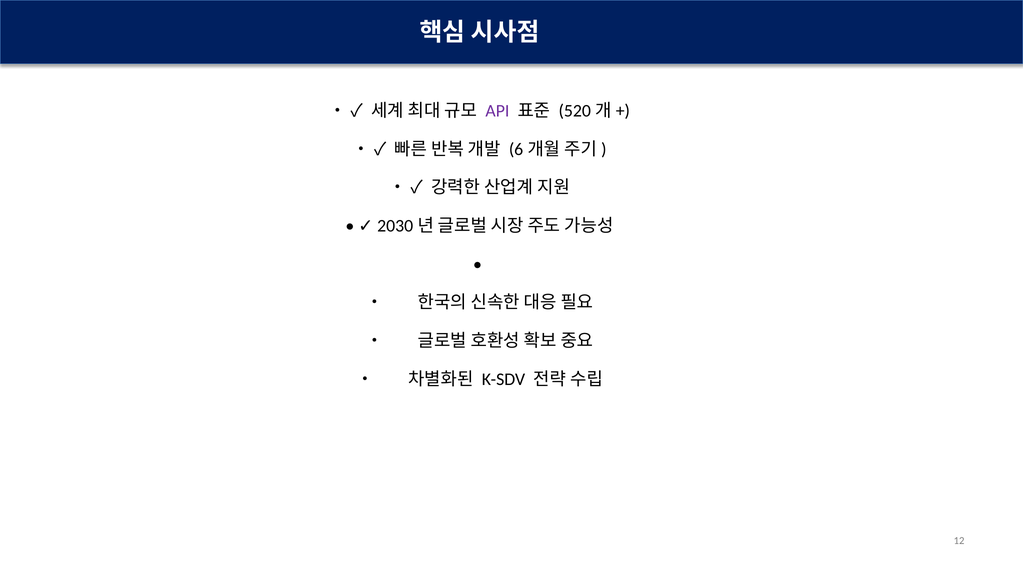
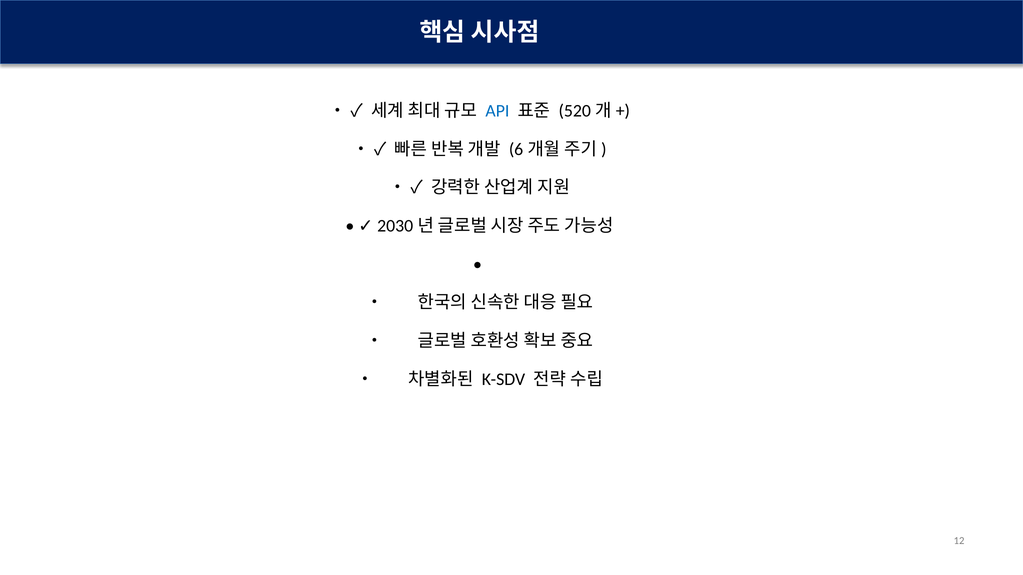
API colour: purple -> blue
